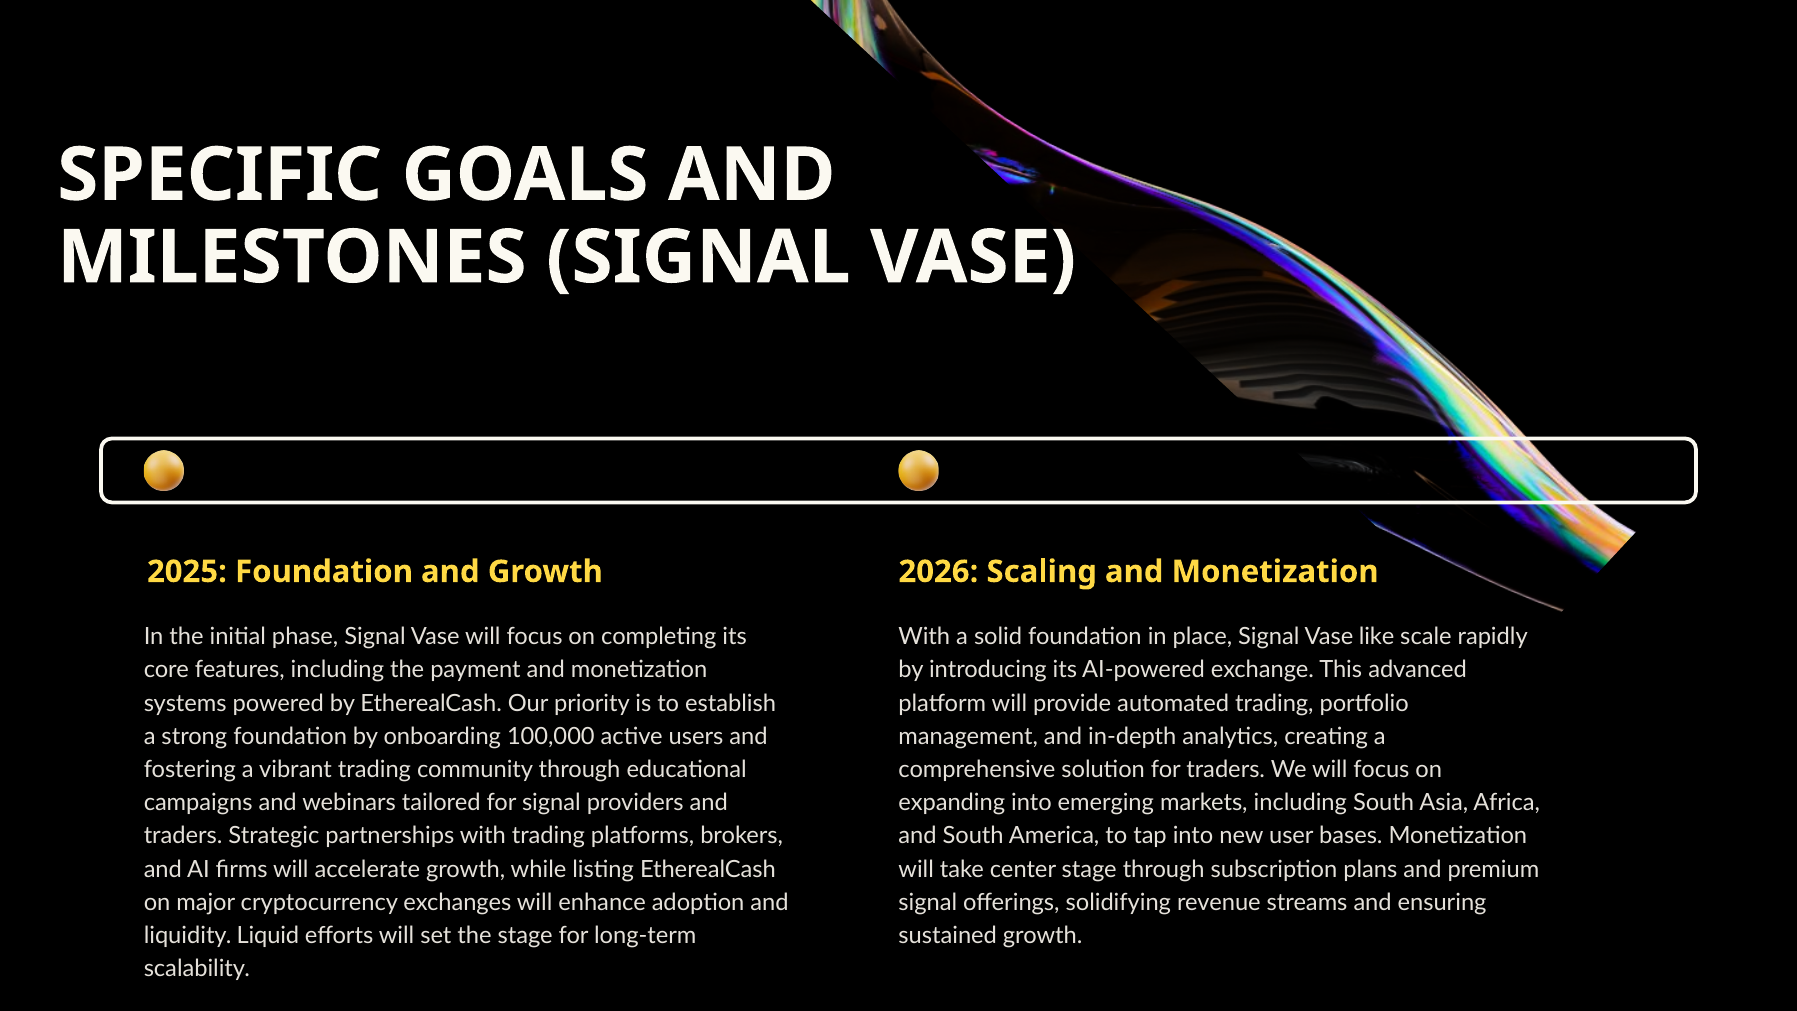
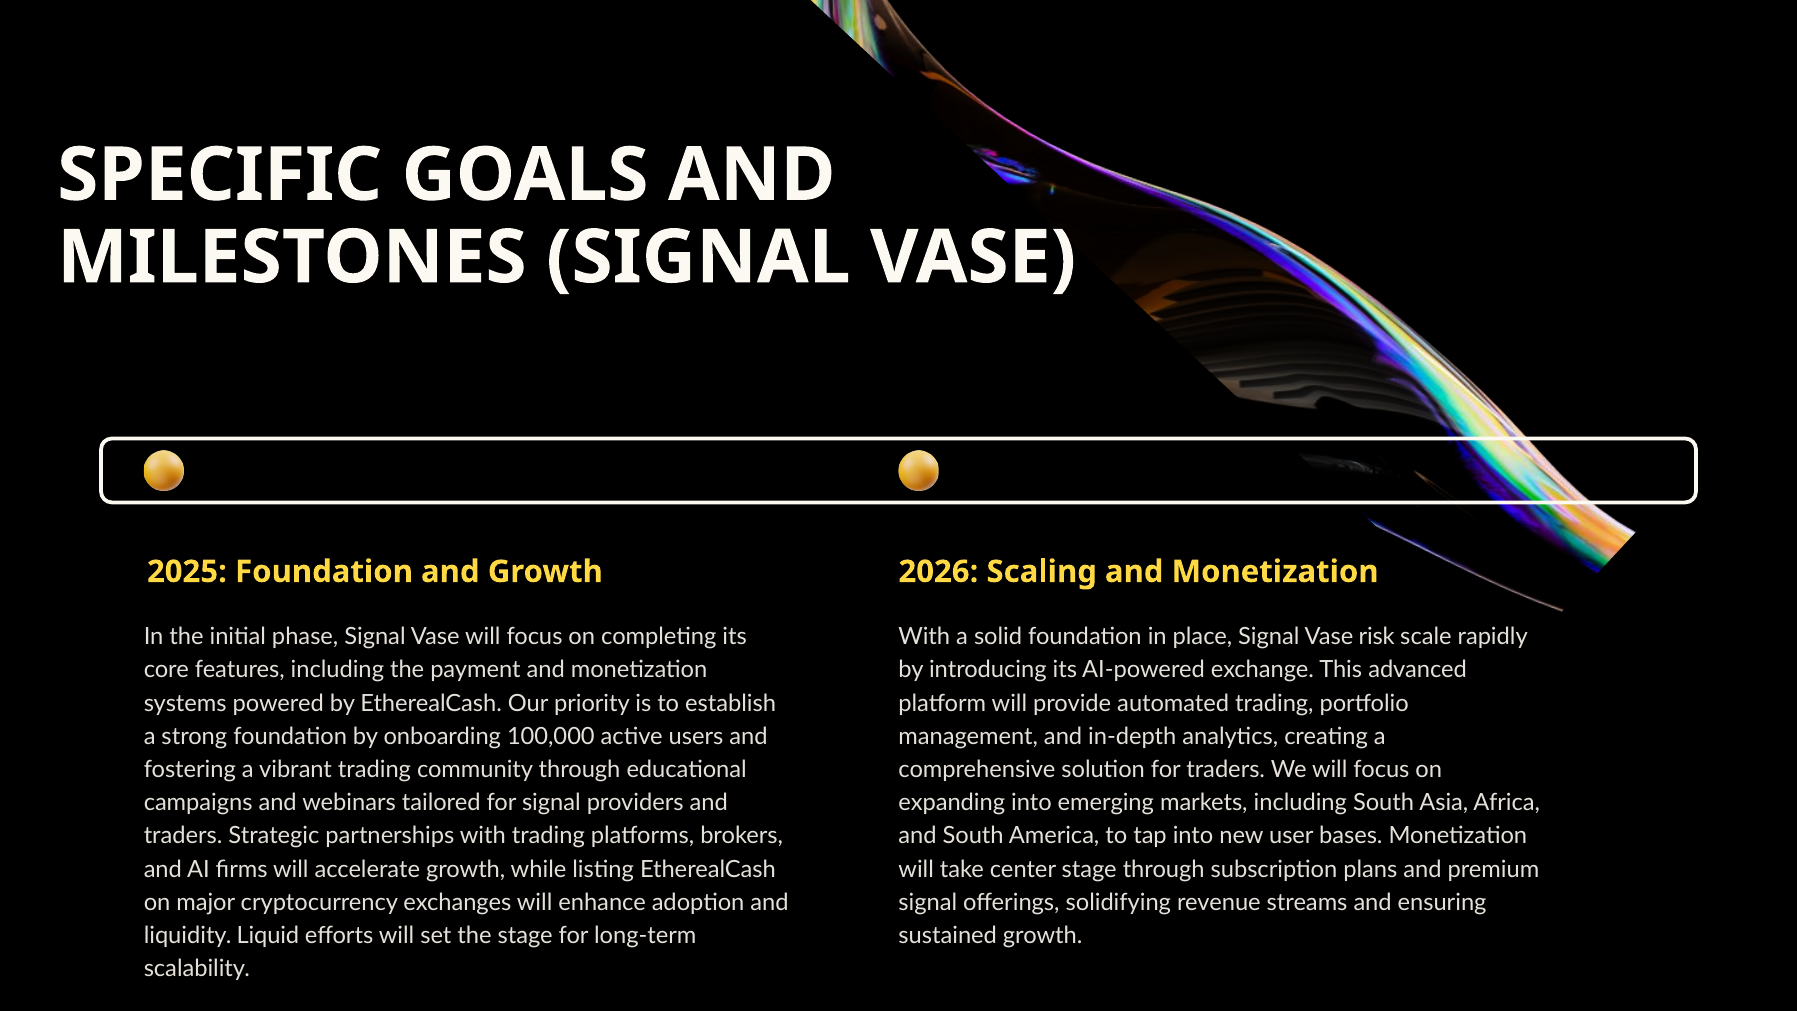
like: like -> risk
